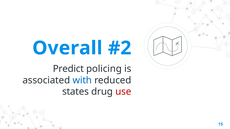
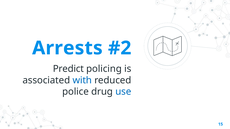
Overall: Overall -> Arrests
states: states -> police
use colour: red -> blue
